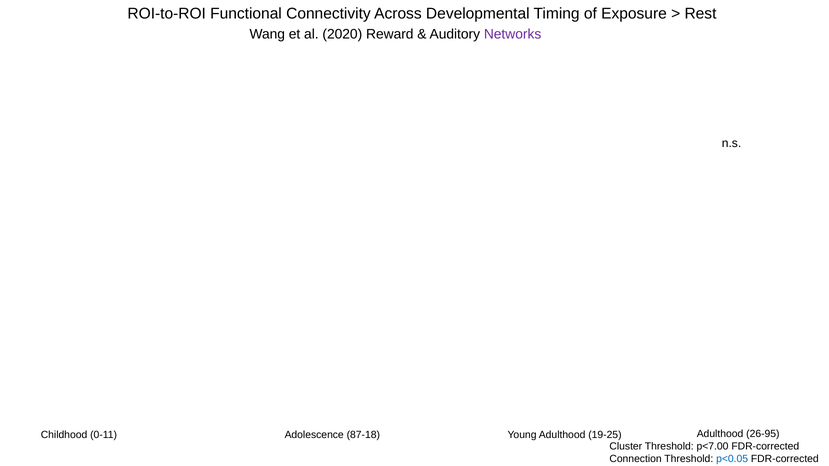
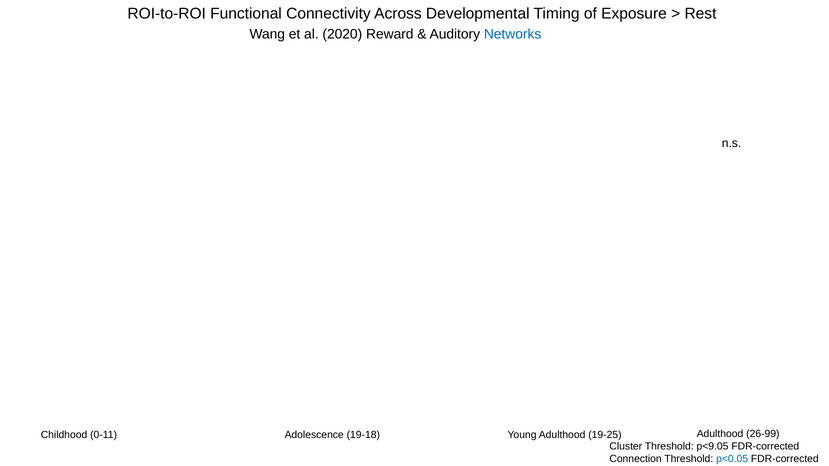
Networks colour: purple -> blue
87-18: 87-18 -> 19-18
26-95: 26-95 -> 26-99
p<7.00: p<7.00 -> p<9.05
